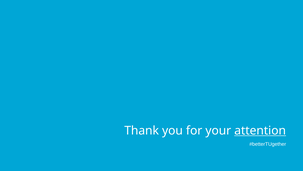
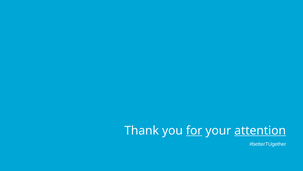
for underline: none -> present
